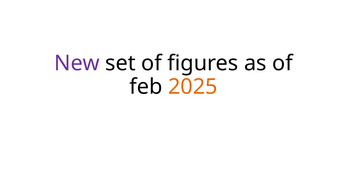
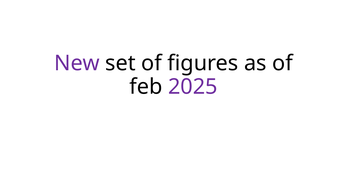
2025 colour: orange -> purple
